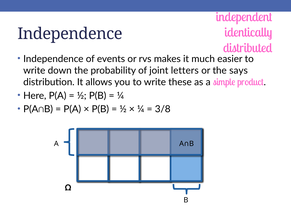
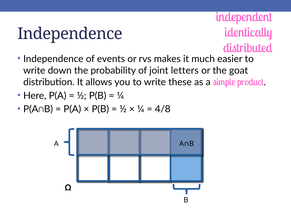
says: says -> goat
3/8: 3/8 -> 4/8
